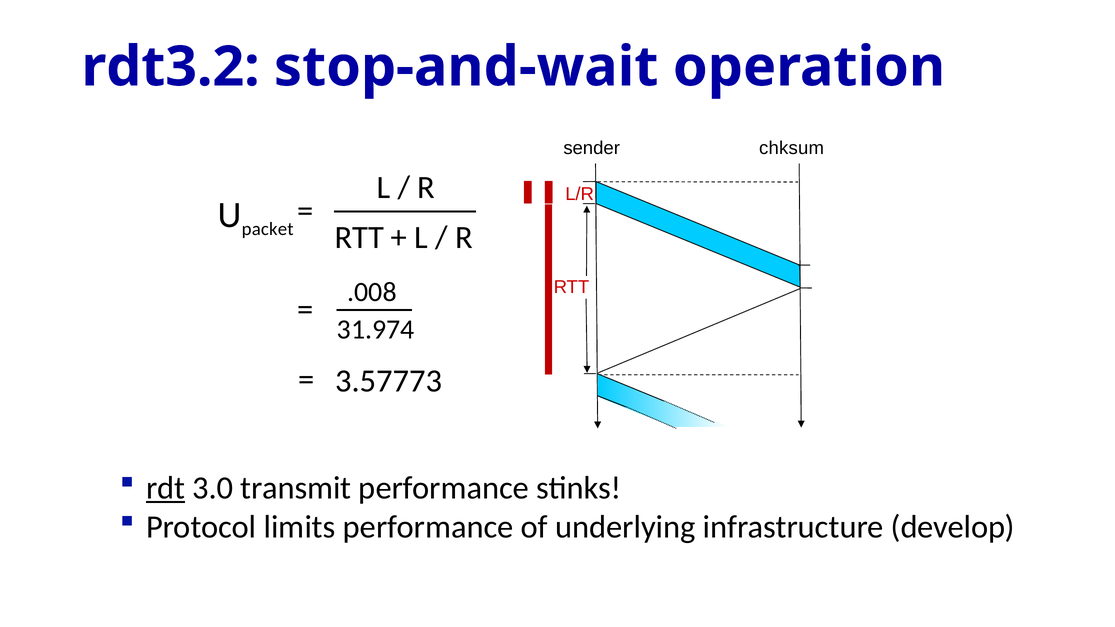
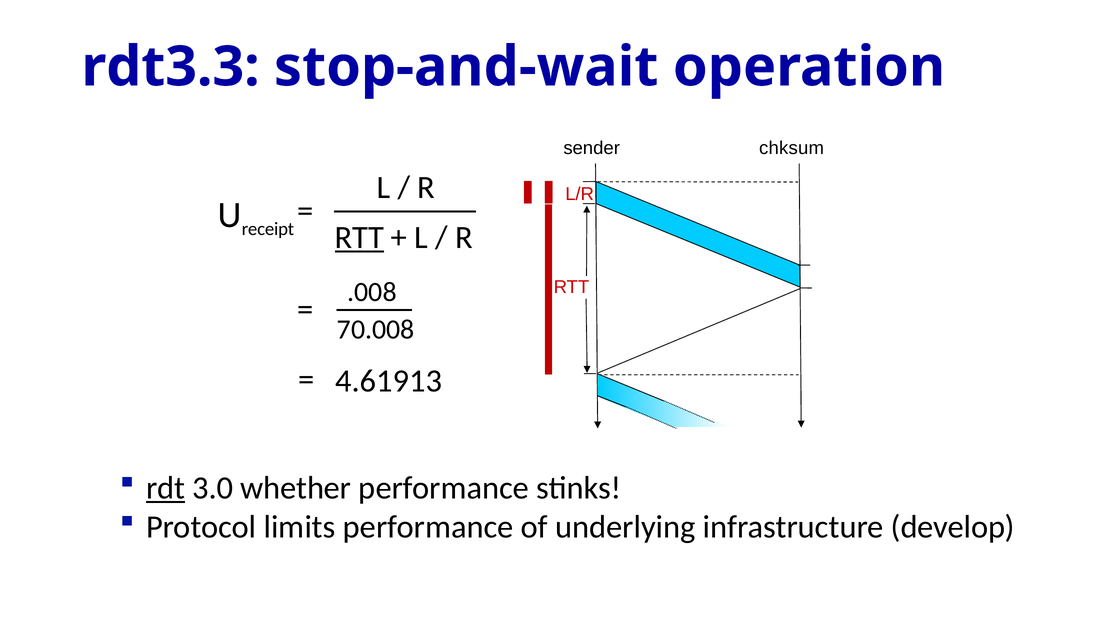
rdt3.2: rdt3.2 -> rdt3.3
packet: packet -> receipt
RTT at (359, 238) underline: none -> present
31.974: 31.974 -> 70.008
3.57773: 3.57773 -> 4.61913
transmit: transmit -> whether
